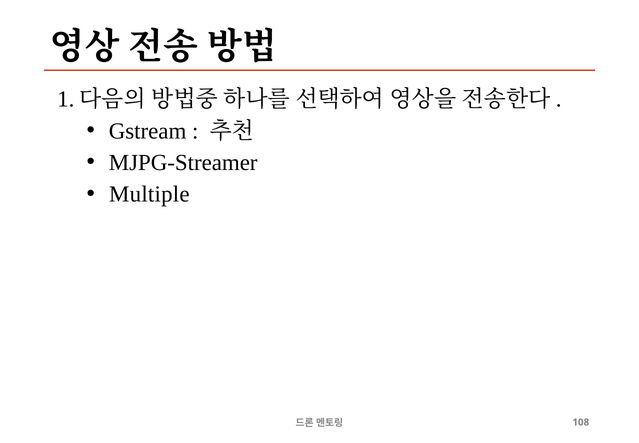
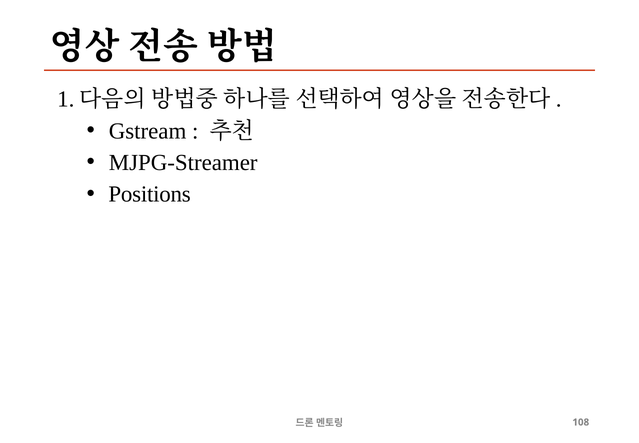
Multiple: Multiple -> Positions
